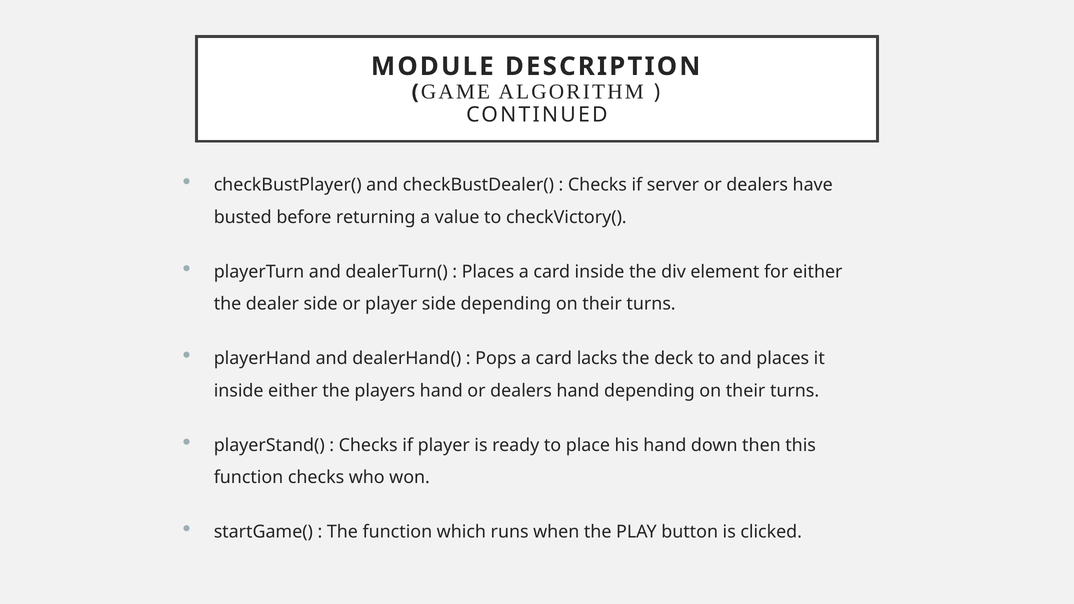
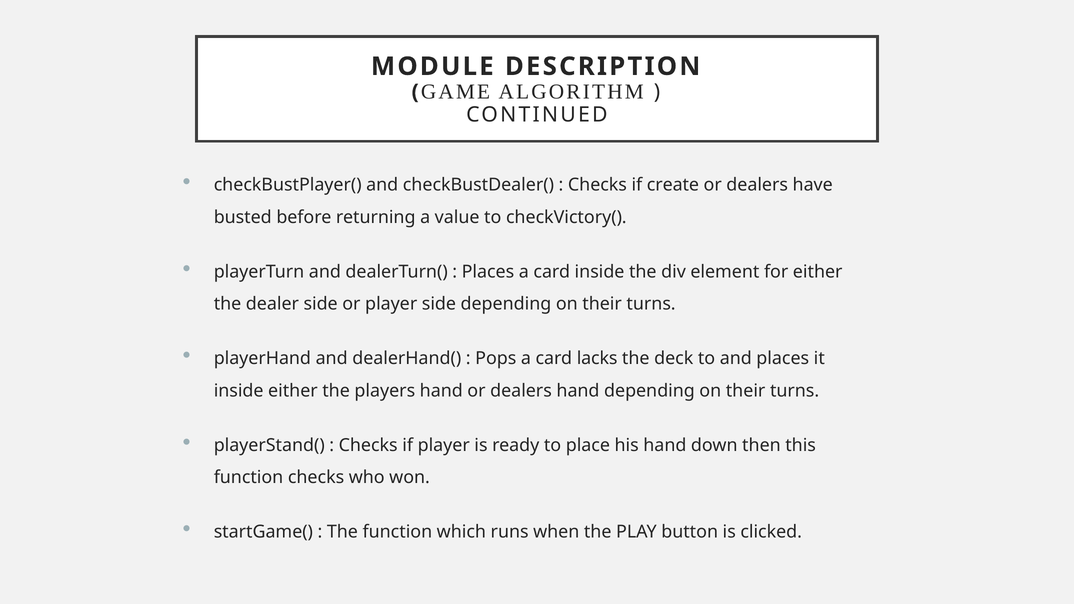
server: server -> create
